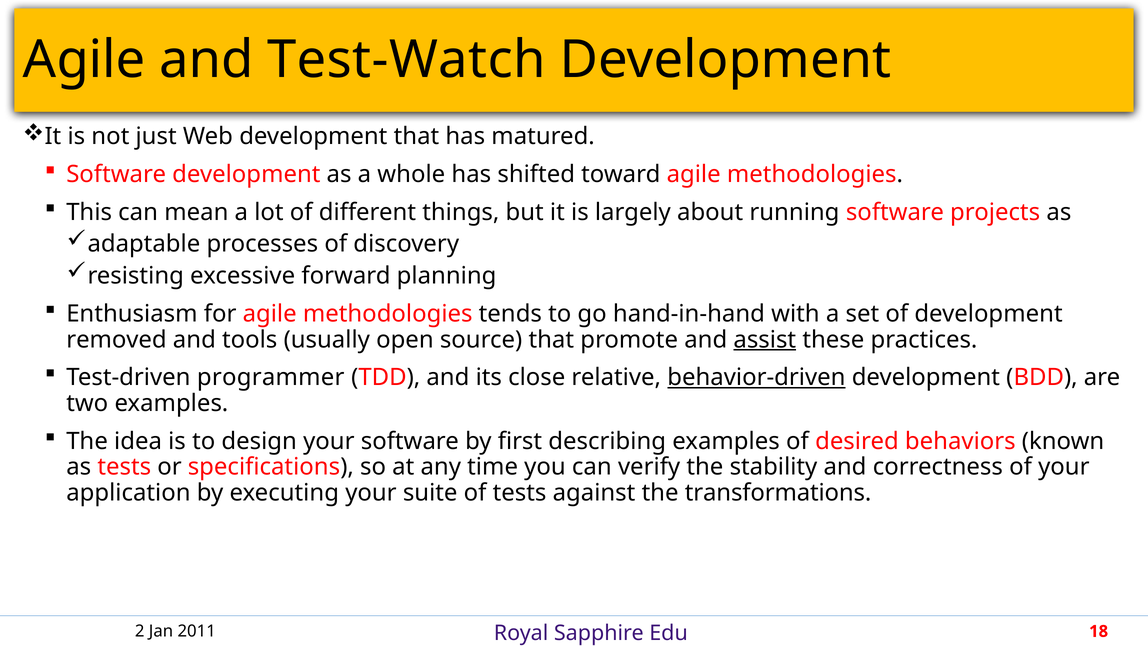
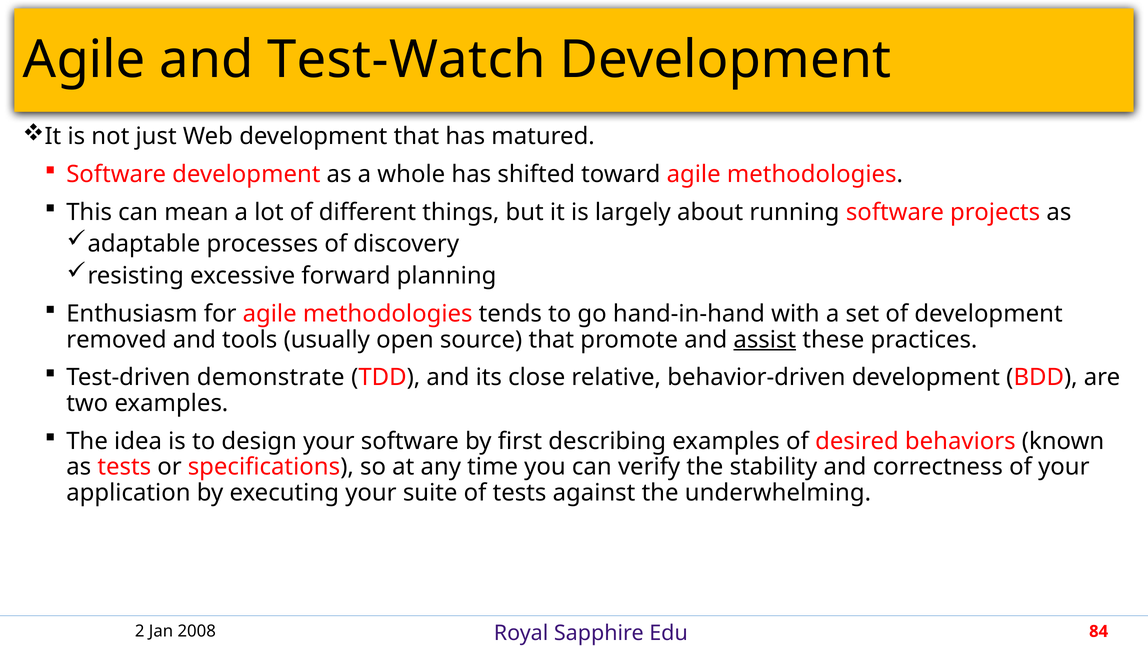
programmer: programmer -> demonstrate
behavior-driven underline: present -> none
transformations: transformations -> underwhelming
2011: 2011 -> 2008
18: 18 -> 84
